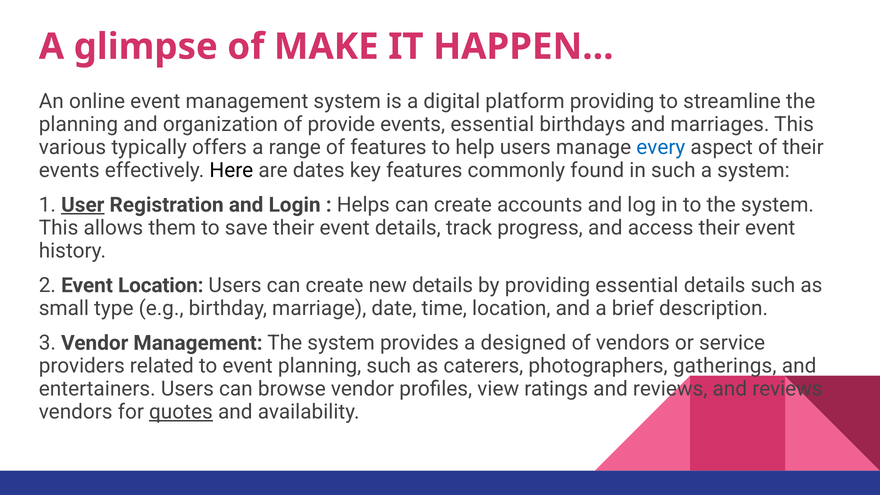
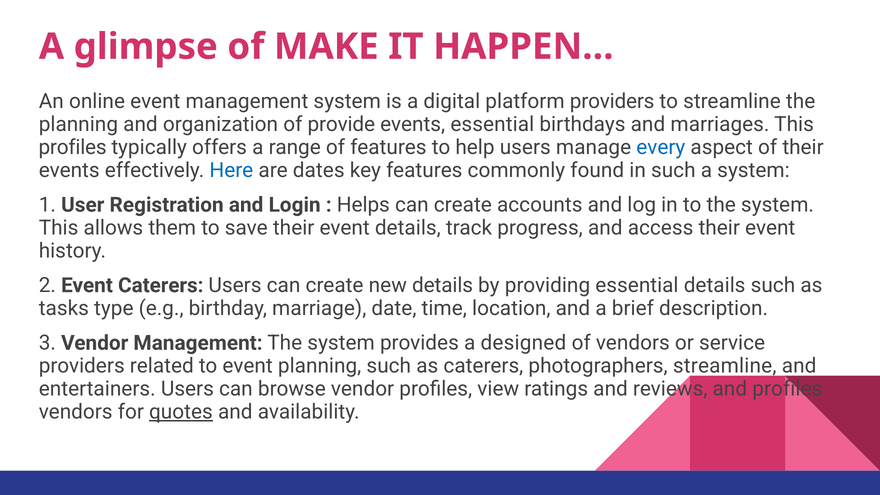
platform providing: providing -> providers
various at (72, 147): various -> profiles
Here colour: black -> blue
User underline: present -> none
Event Location: Location -> Caterers
small: small -> tasks
photographers gatherings: gatherings -> streamline
reviews and reviews: reviews -> profiles
